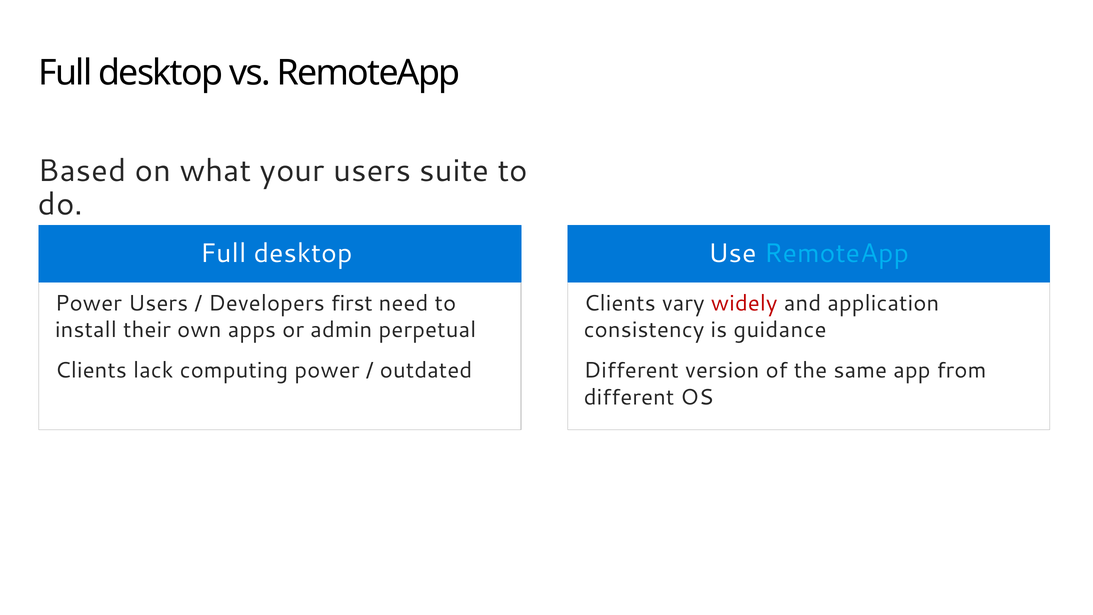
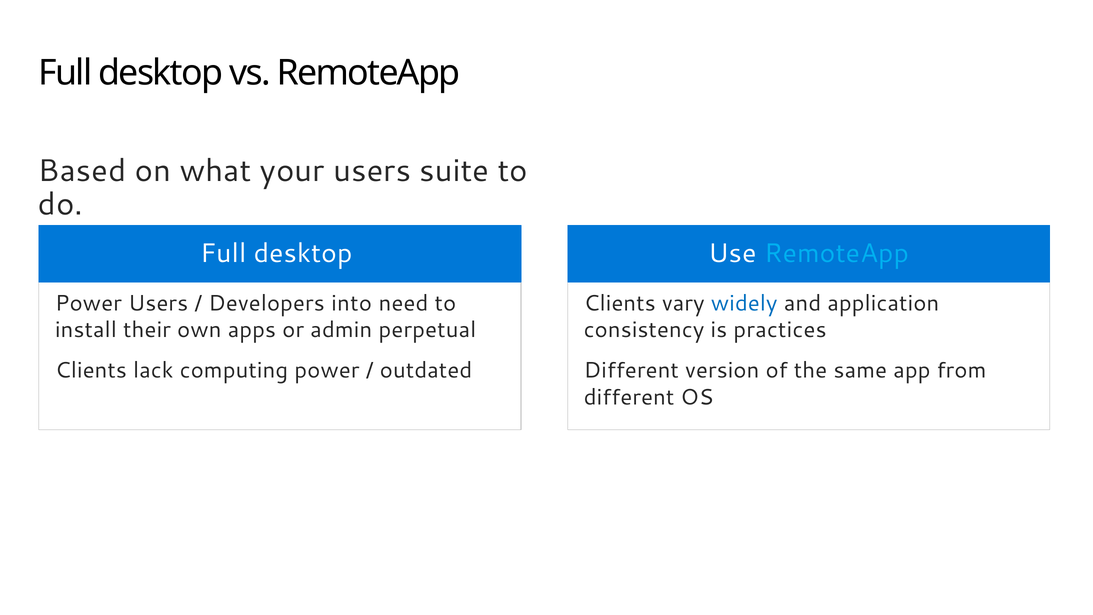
first: first -> into
widely colour: red -> blue
guidance: guidance -> practices
